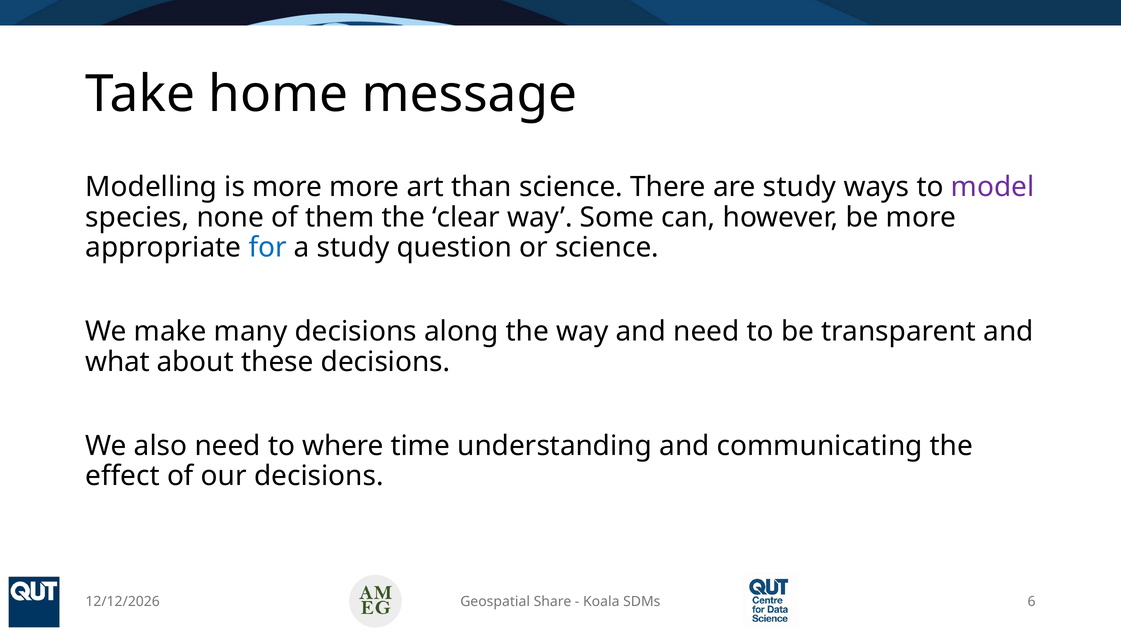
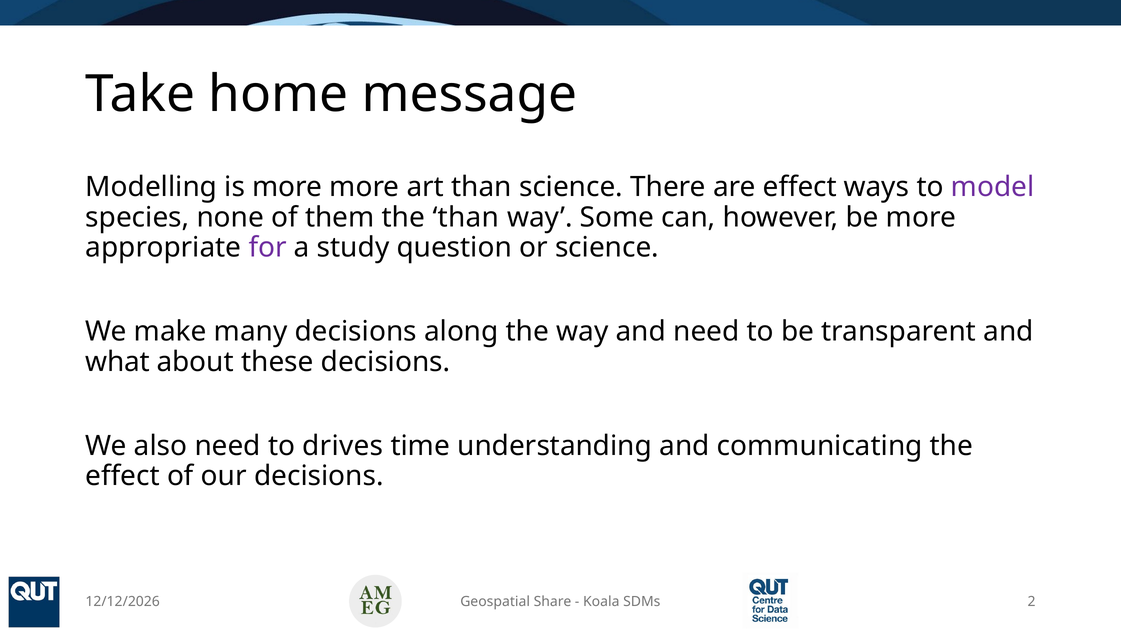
are study: study -> effect
the clear: clear -> than
for colour: blue -> purple
where: where -> drives
6: 6 -> 2
